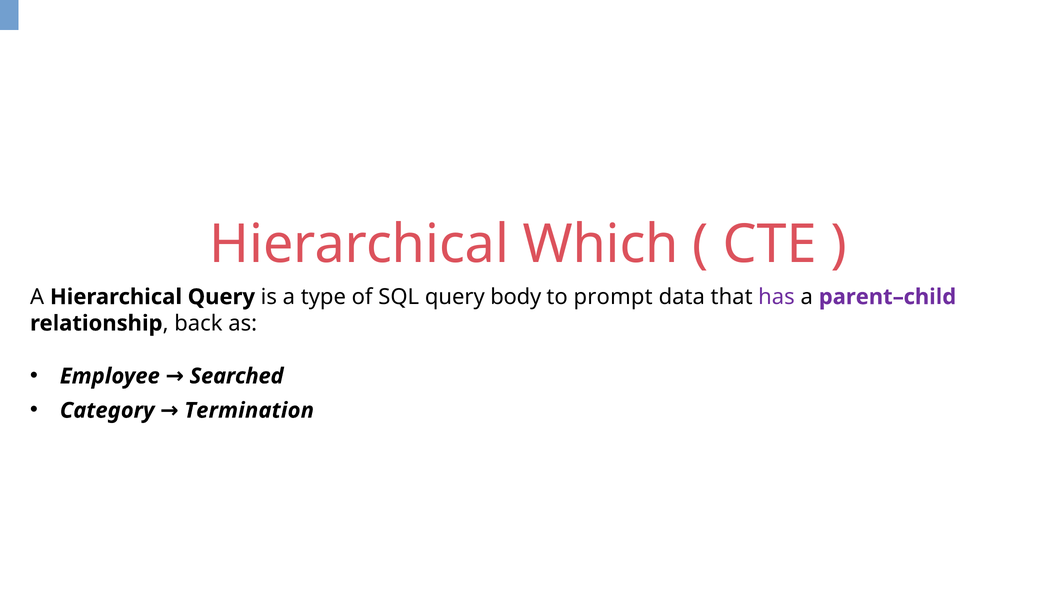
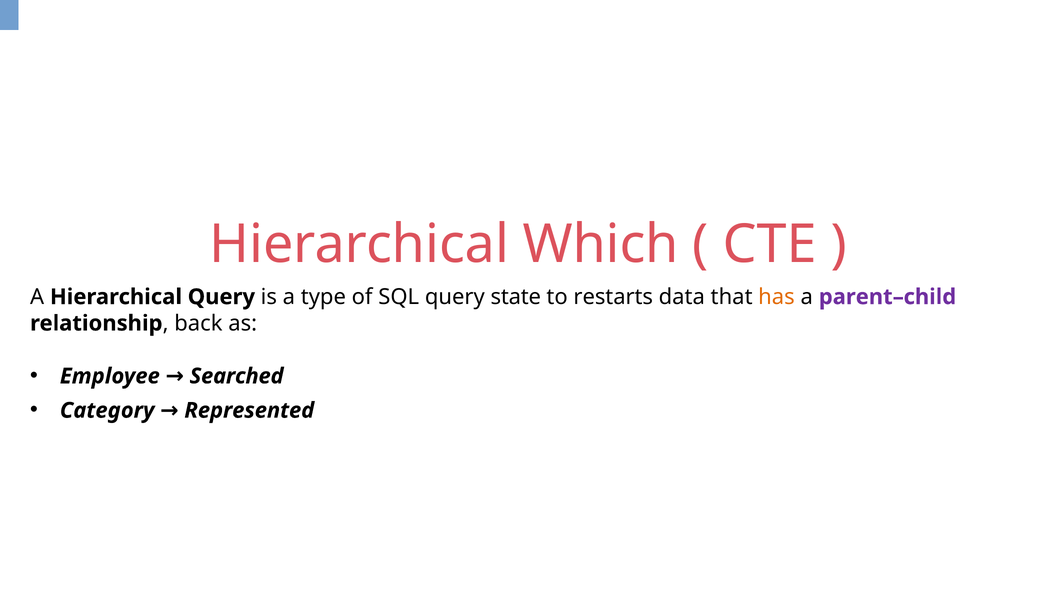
body: body -> state
prompt: prompt -> restarts
has colour: purple -> orange
Termination: Termination -> Represented
